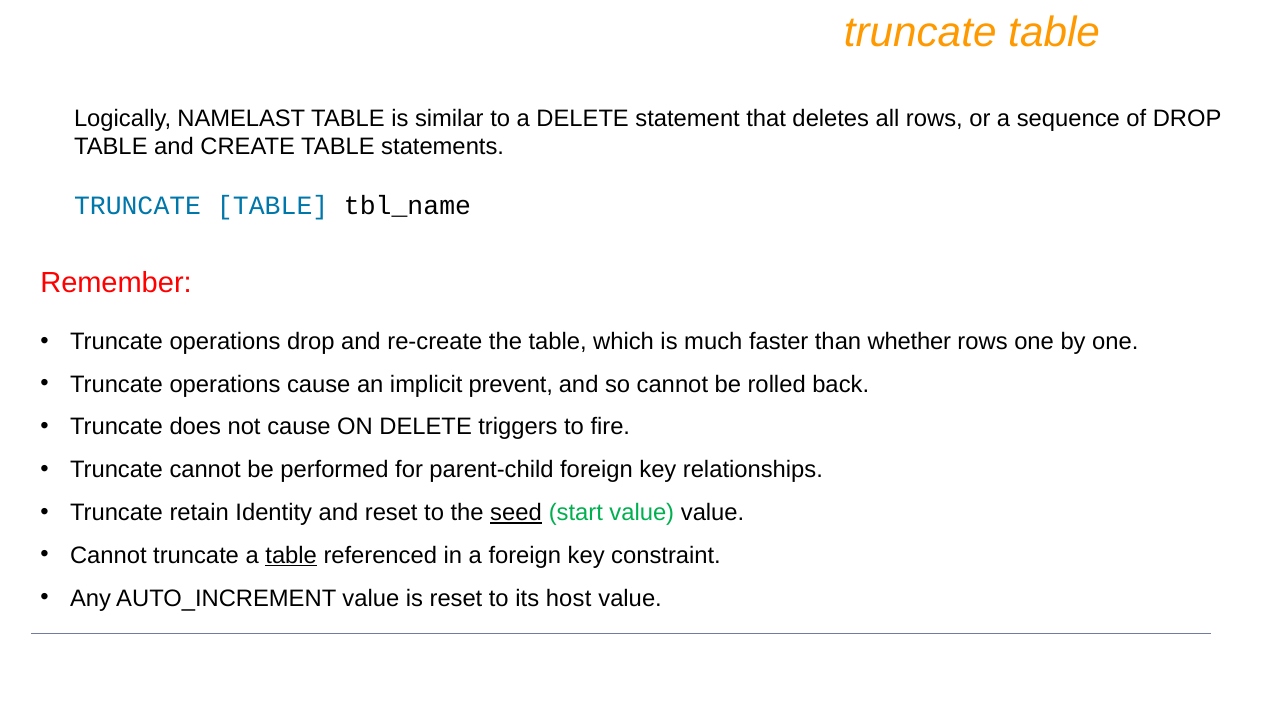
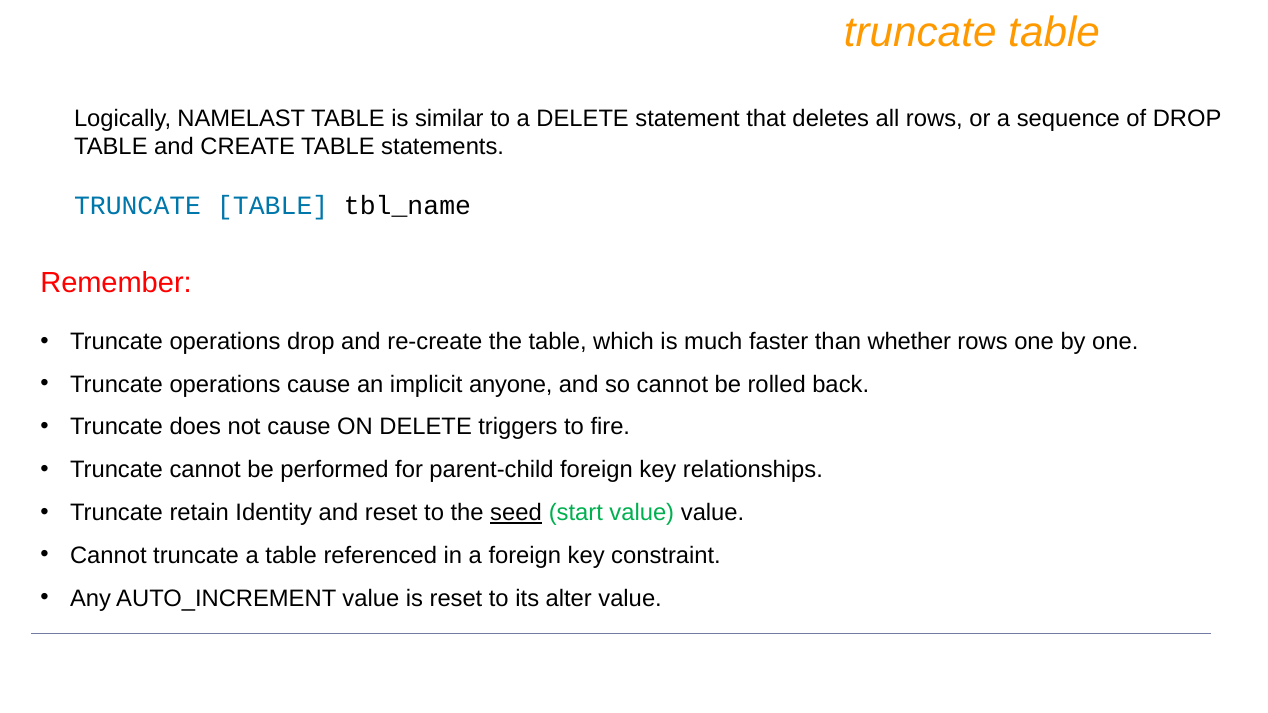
prevent: prevent -> anyone
table at (291, 556) underline: present -> none
host: host -> alter
